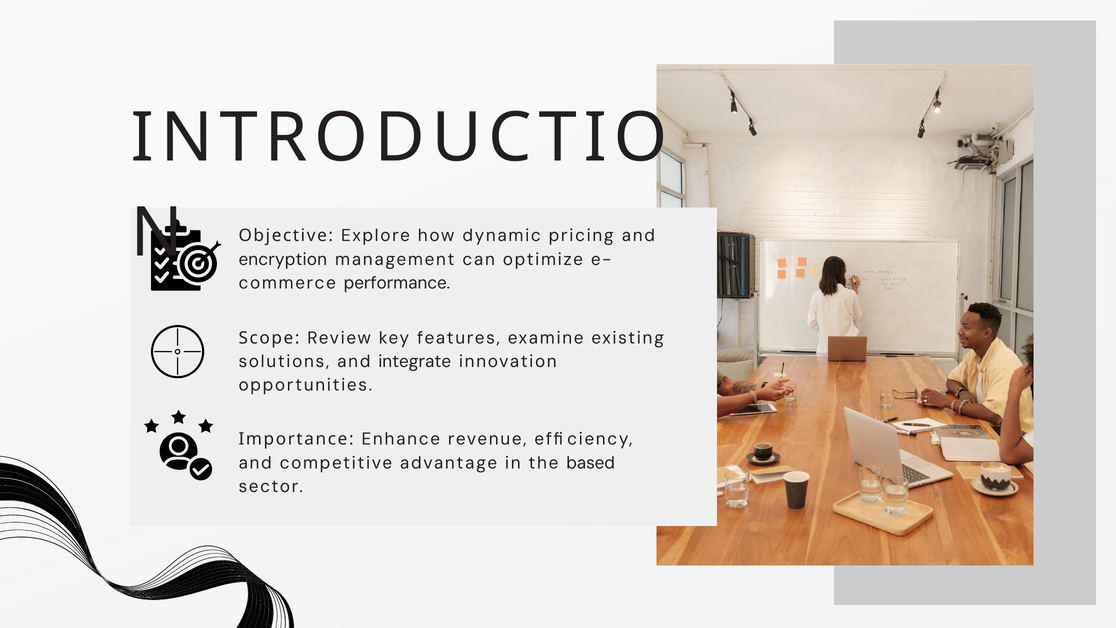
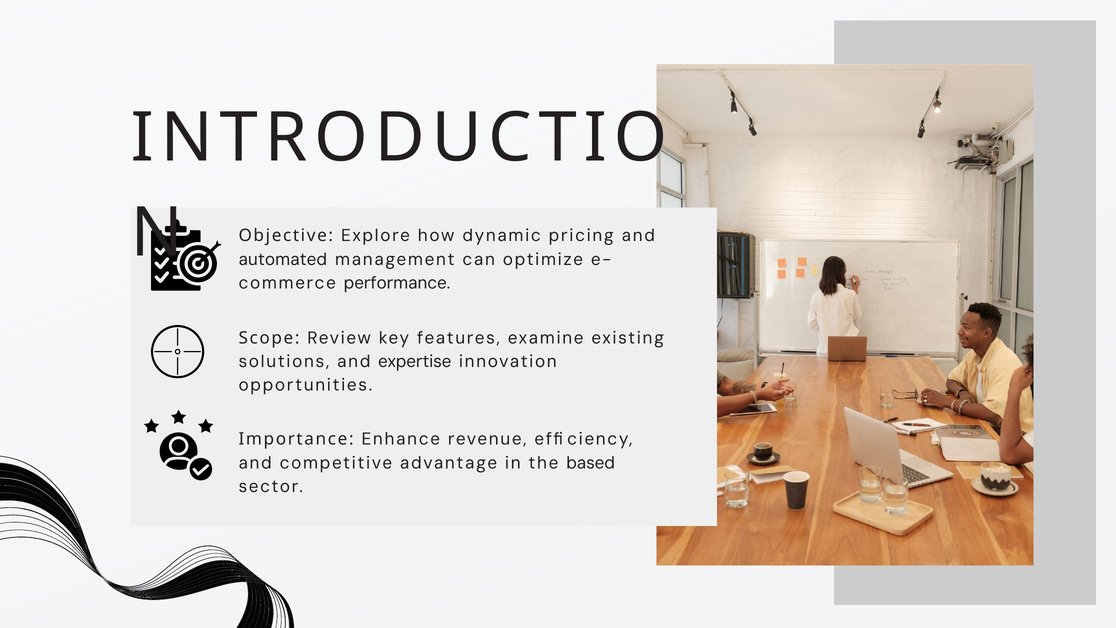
encryption: encryption -> automated
integrate: integrate -> expertise
